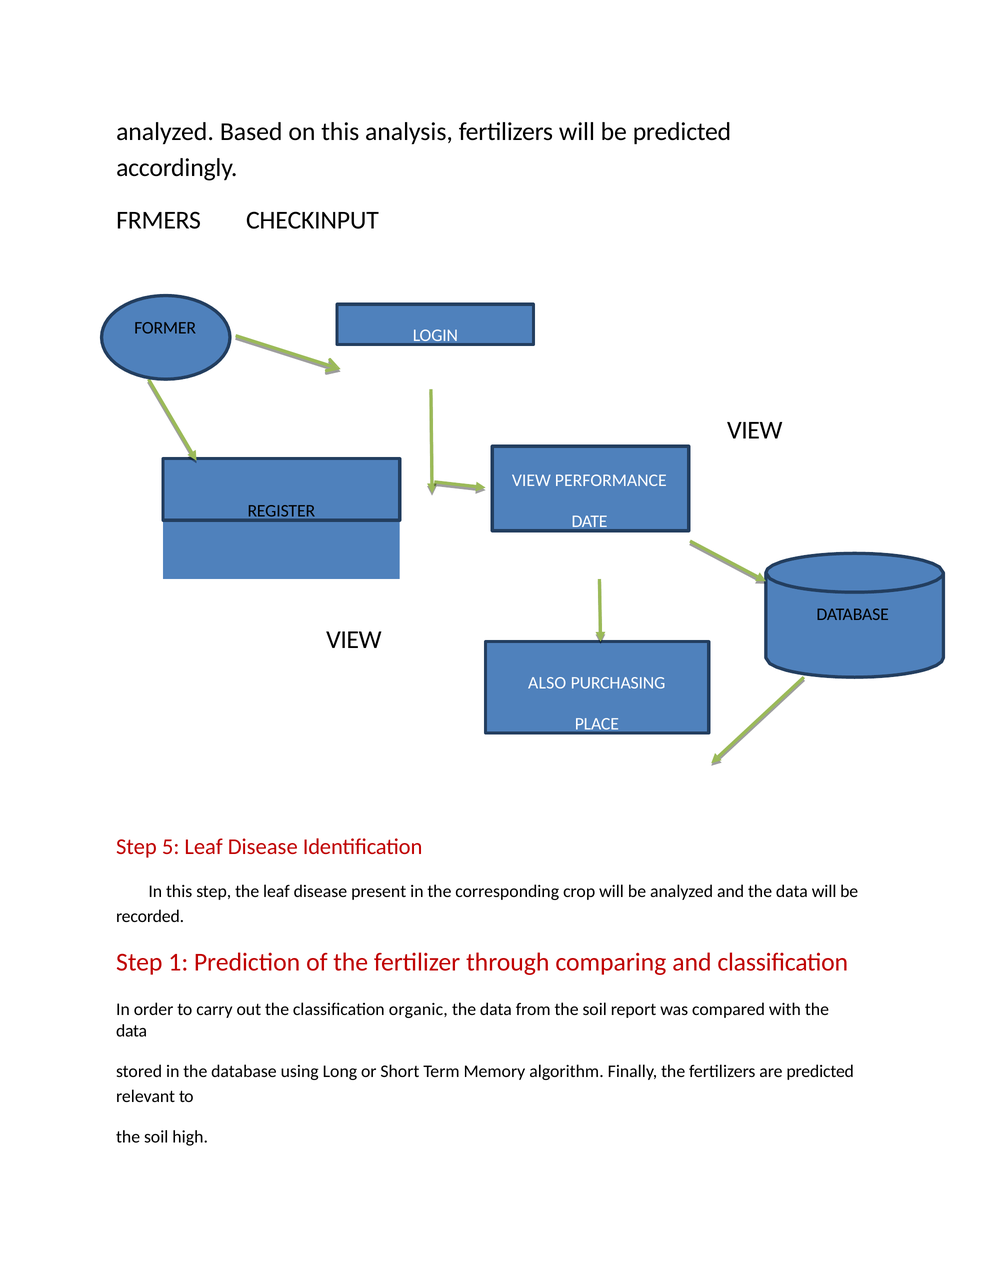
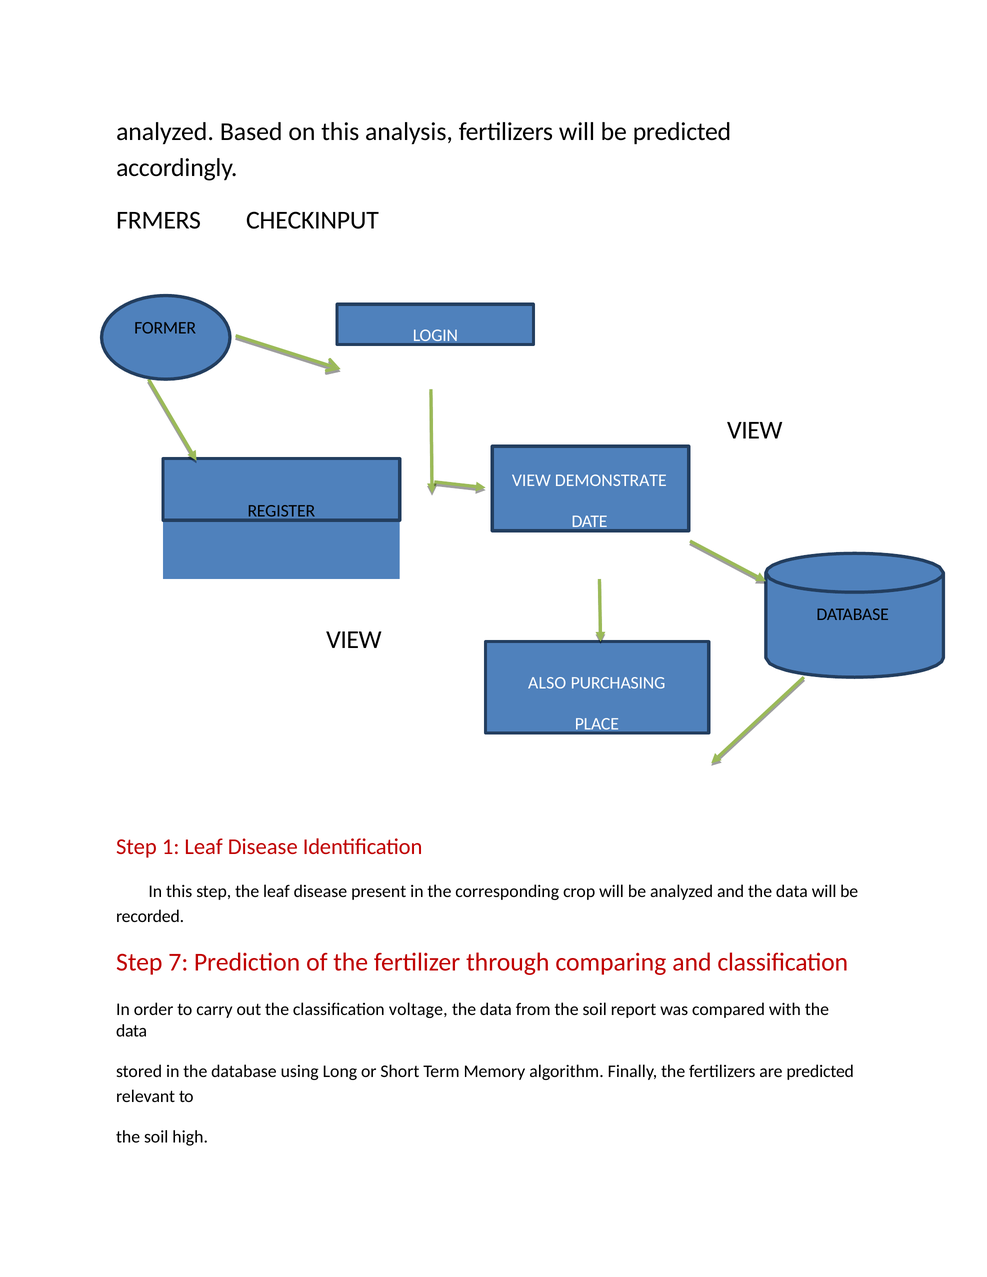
PERFORMANCE: PERFORMANCE -> DEMONSTRATE
5: 5 -> 1
1: 1 -> 7
organic: organic -> voltage
